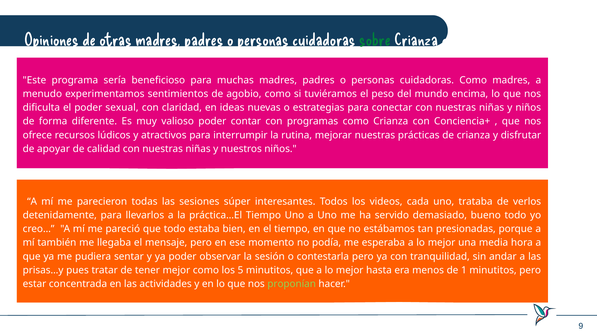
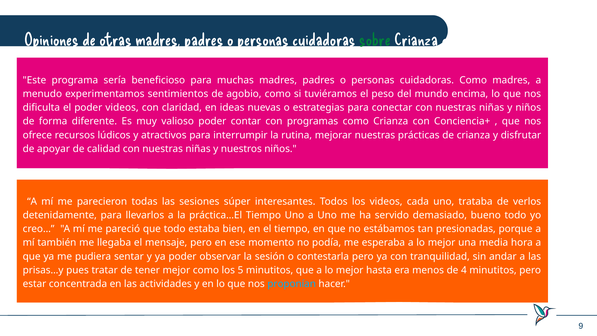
poder sexual: sexual -> videos
1: 1 -> 4
proponían colour: light green -> light blue
